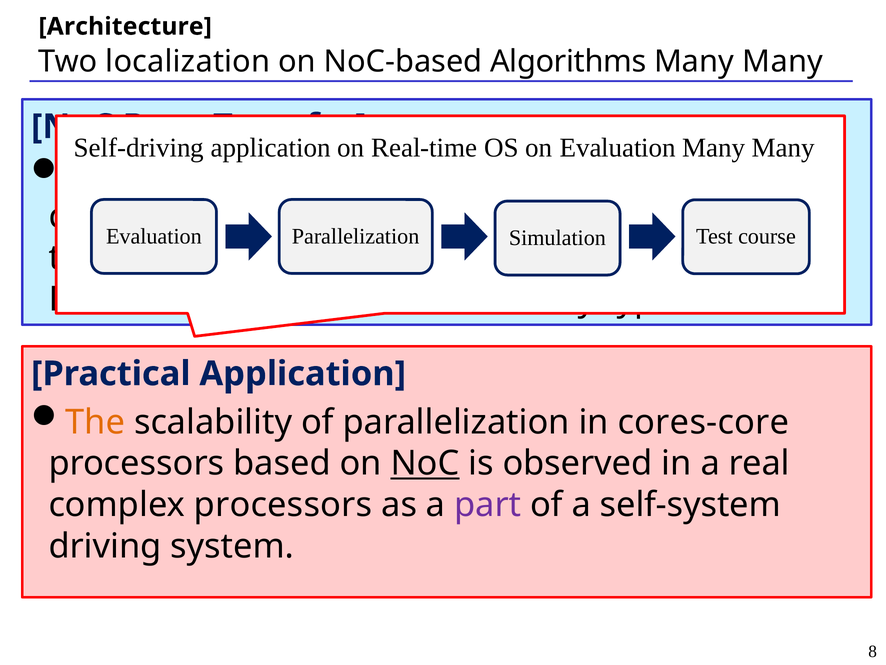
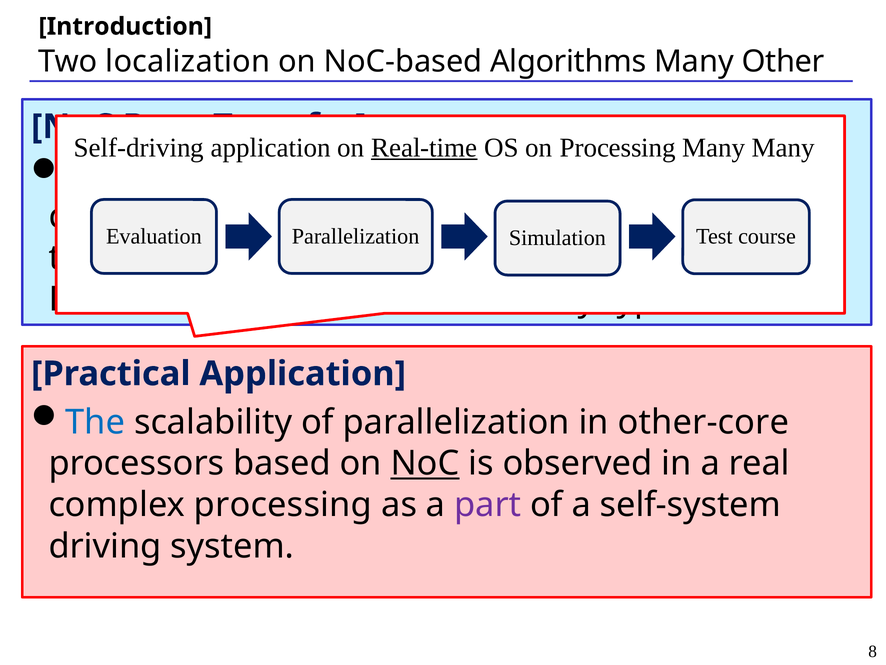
Architecture: Architecture -> Introduction
Many at (783, 61): Many -> Other
Real-time underline: none -> present
on Evaluation: Evaluation -> Processing
The at (95, 422) colour: orange -> blue
cores-core: cores-core -> other-core
complex processors: processors -> processing
